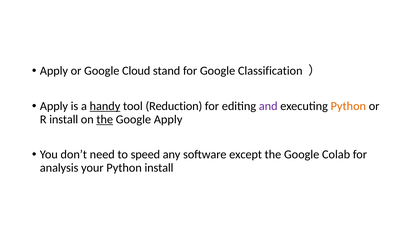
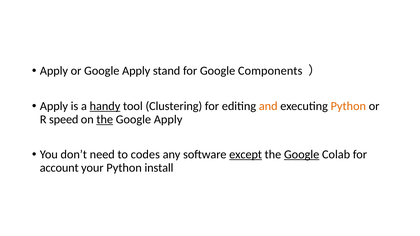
or Google Cloud: Cloud -> Apply
Classification: Classification -> Components
Reduction: Reduction -> Clustering
and colour: purple -> orange
R install: install -> speed
speed: speed -> codes
except underline: none -> present
Google at (302, 155) underline: none -> present
analysis: analysis -> account
